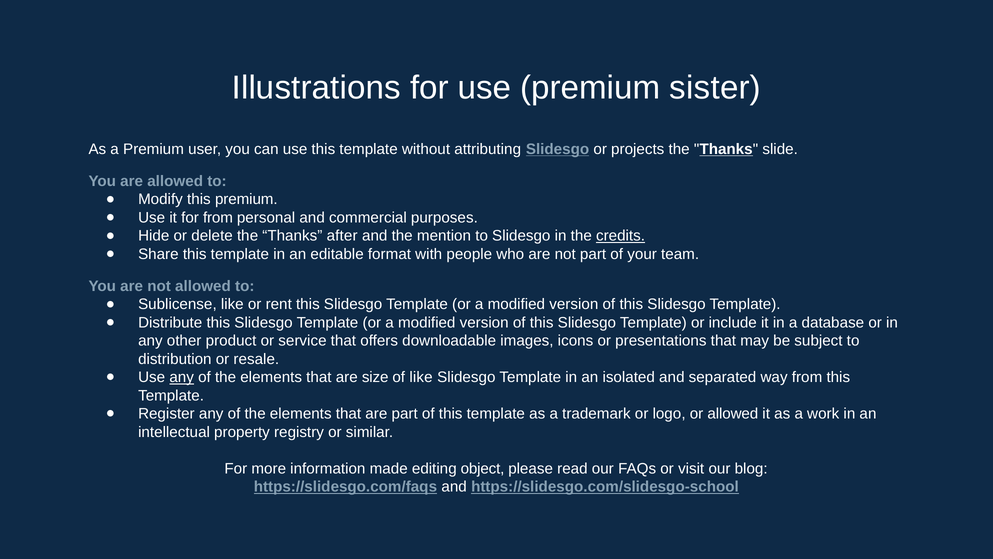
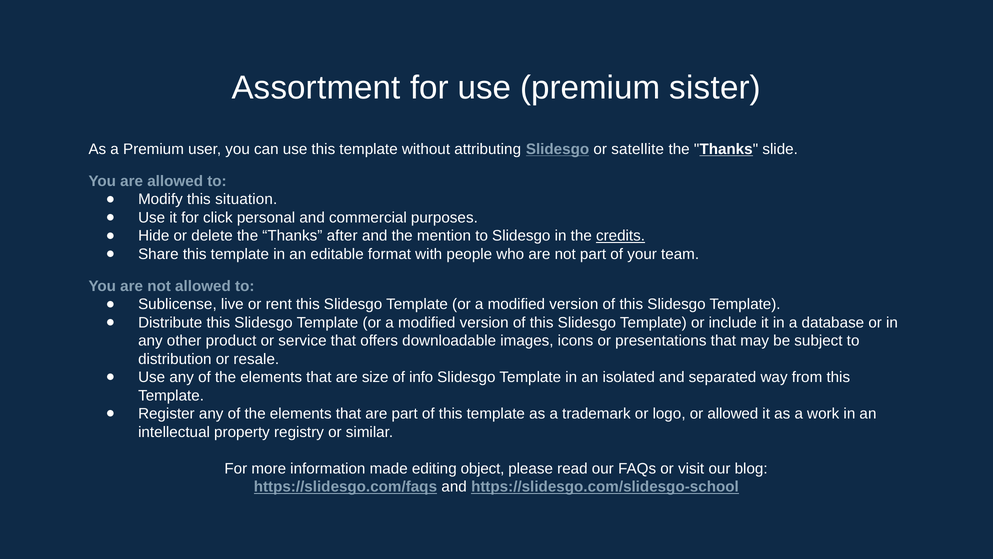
Illustrations: Illustrations -> Assortment
projects: projects -> satellite
this premium: premium -> situation
for from: from -> click
Sublicense like: like -> live
any at (182, 377) underline: present -> none
of like: like -> info
